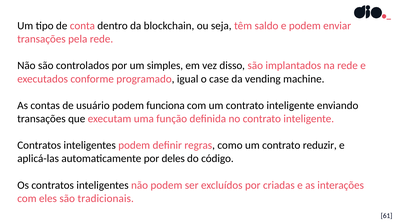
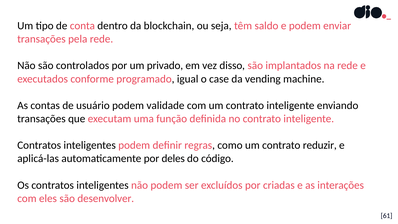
simples: simples -> privado
funciona: funciona -> validade
tradicionais: tradicionais -> desenvolver
